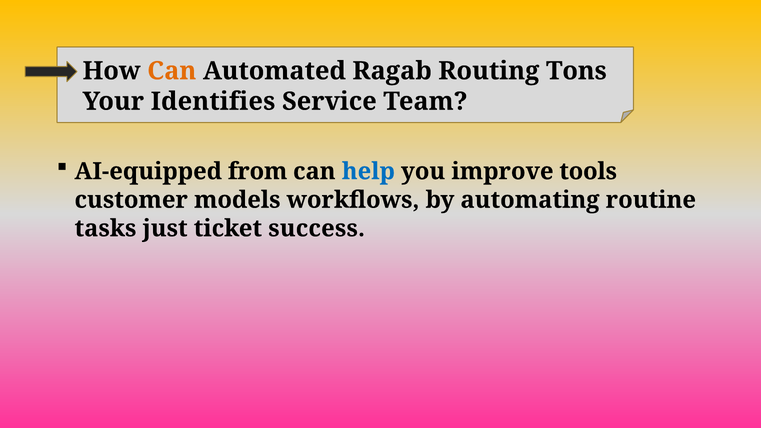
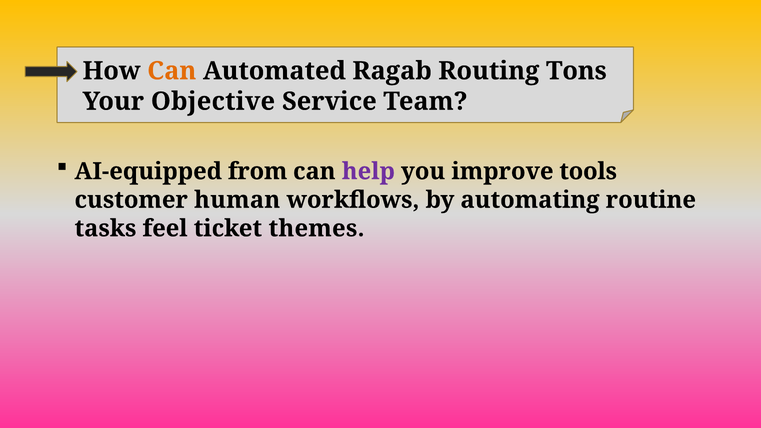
Identifies: Identifies -> Objective
help colour: blue -> purple
models: models -> human
just: just -> feel
success: success -> themes
